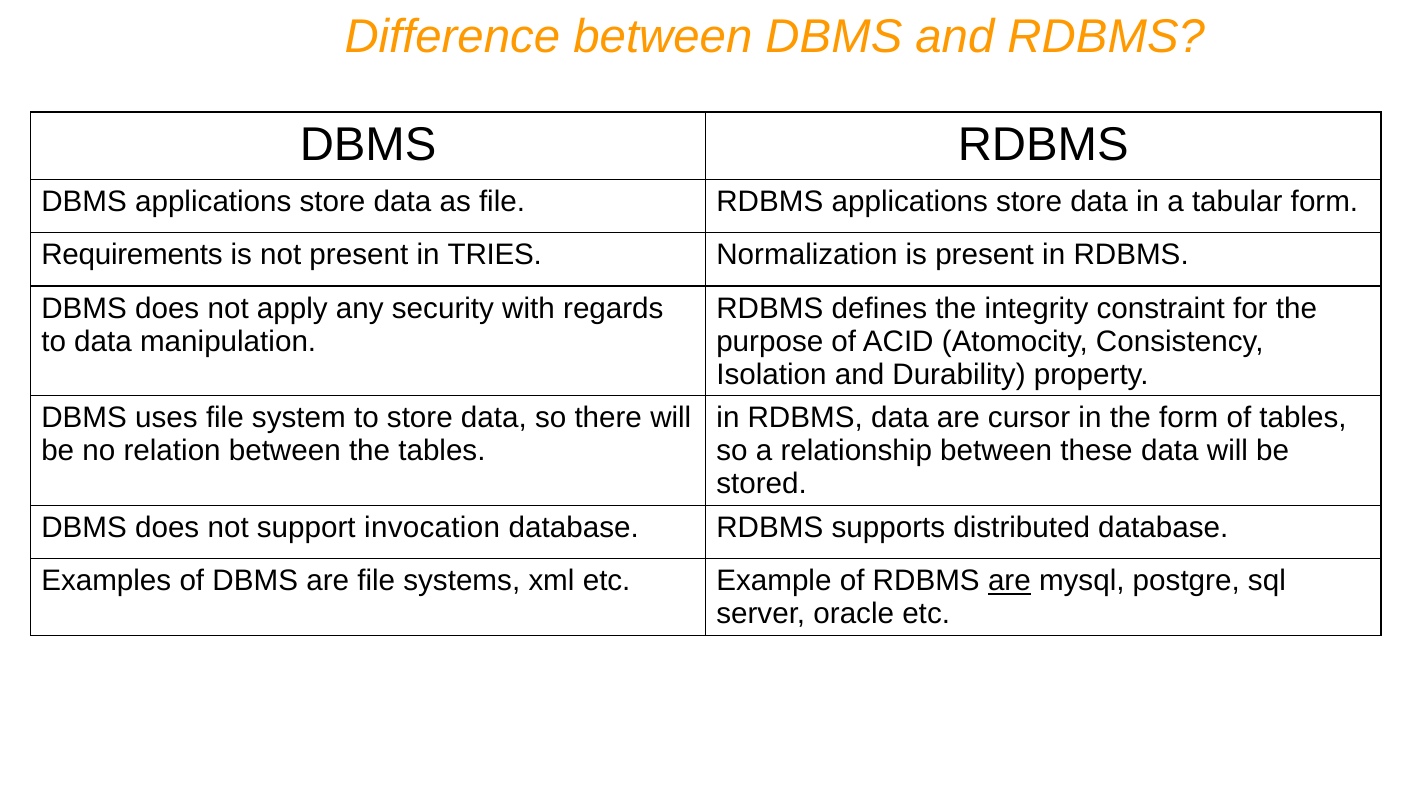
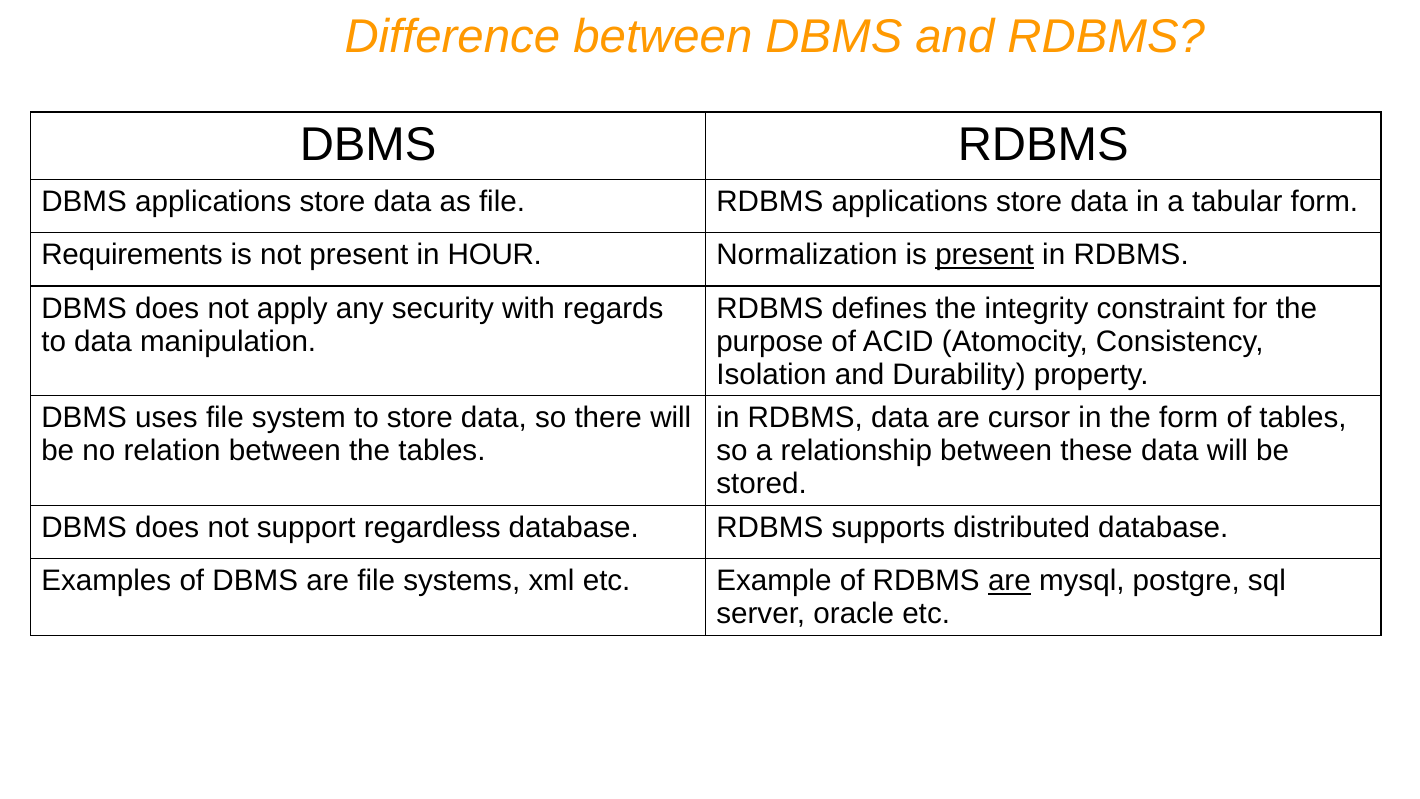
TRIES: TRIES -> HOUR
present at (985, 255) underline: none -> present
invocation: invocation -> regardless
